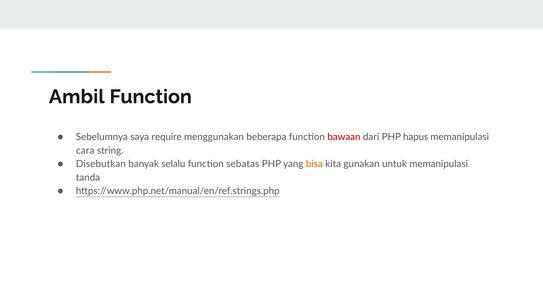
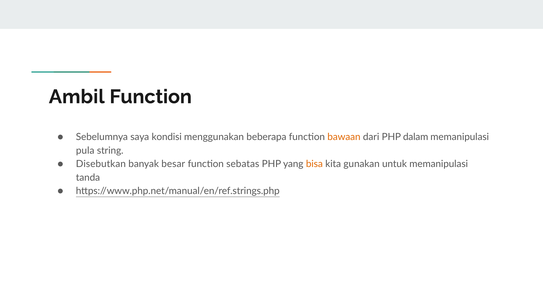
require: require -> kondisi
bawaan colour: red -> orange
hapus: hapus -> dalam
cara: cara -> pula
selalu: selalu -> besar
